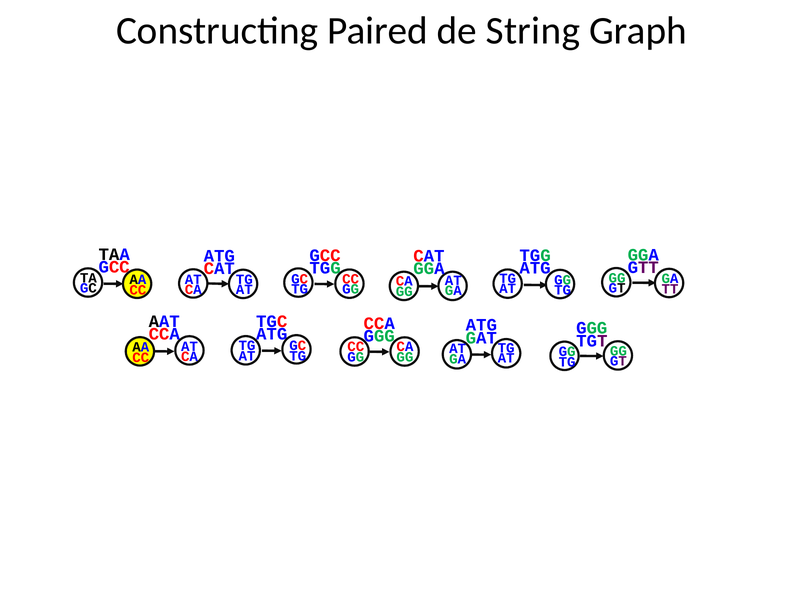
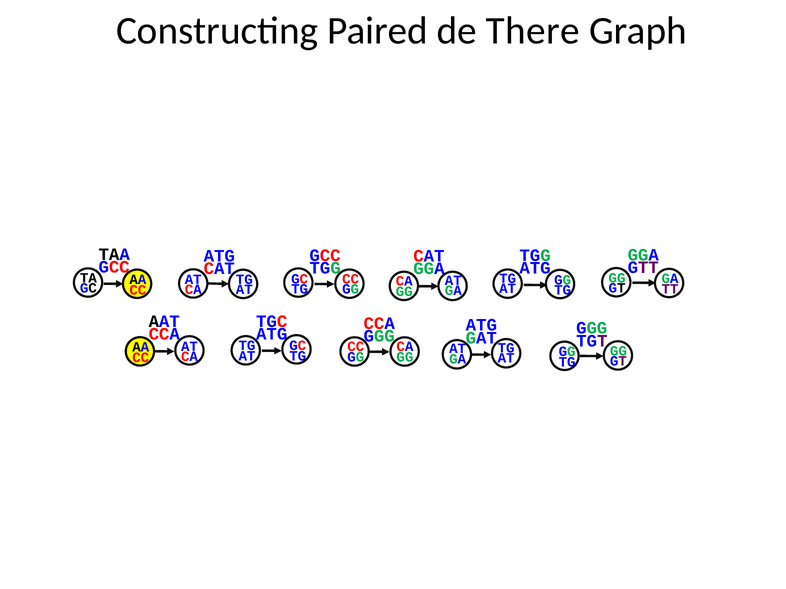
String: String -> There
